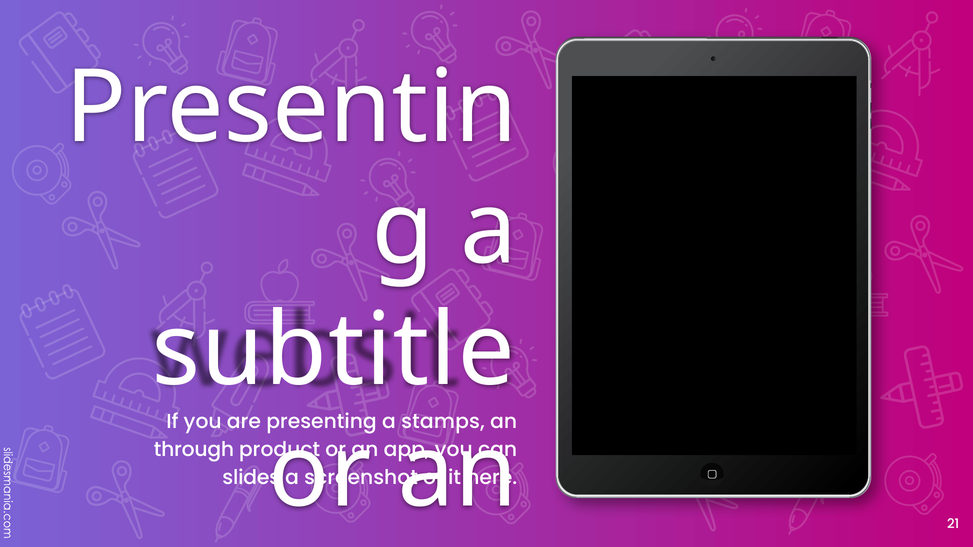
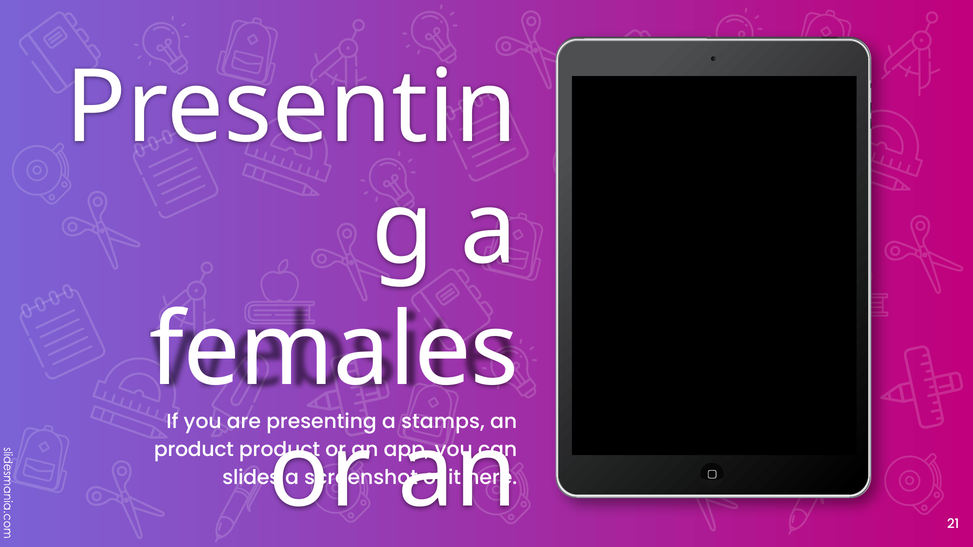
subtitle: subtitle -> females
through at (194, 450): through -> product
